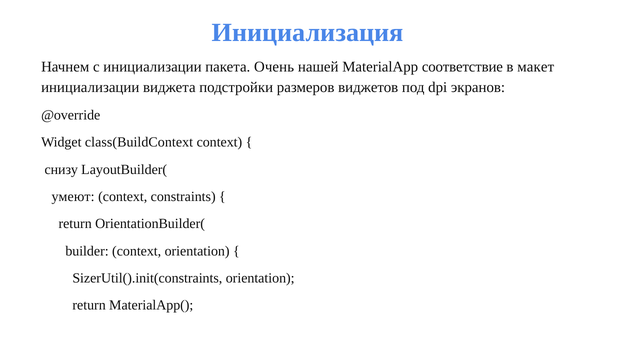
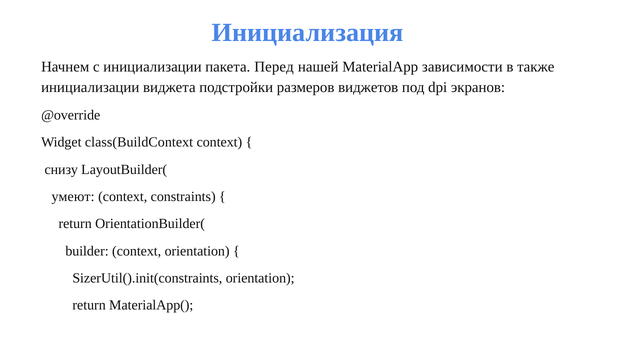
Очень: Очень -> Перед
соответствие: соответствие -> зависимости
макет: макет -> также
